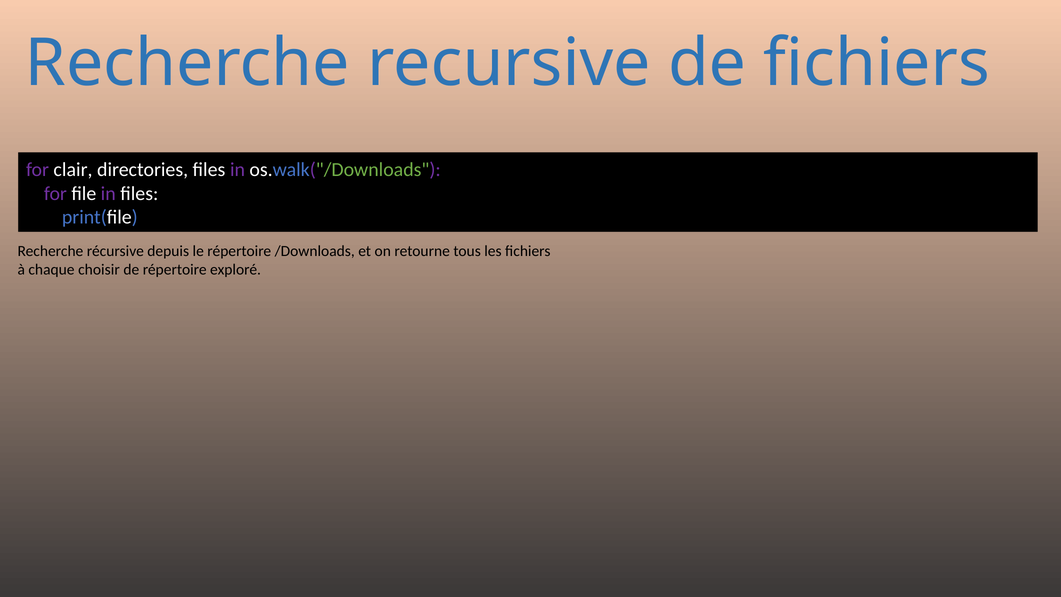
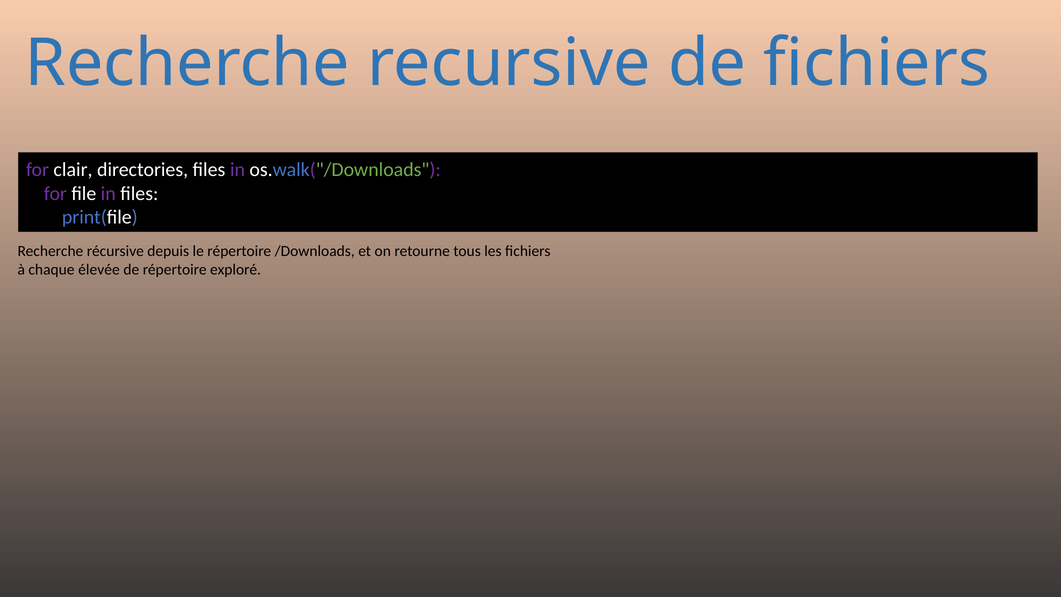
choisir: choisir -> élevée
